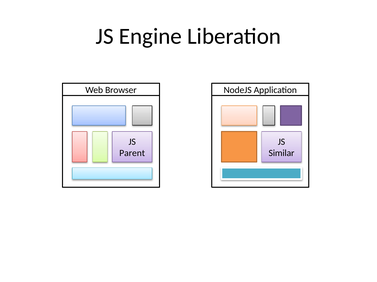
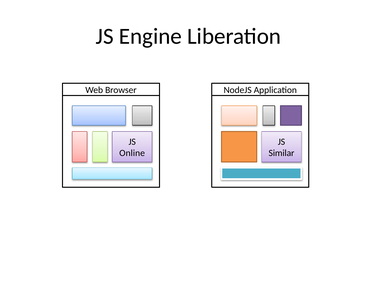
Parent: Parent -> Online
